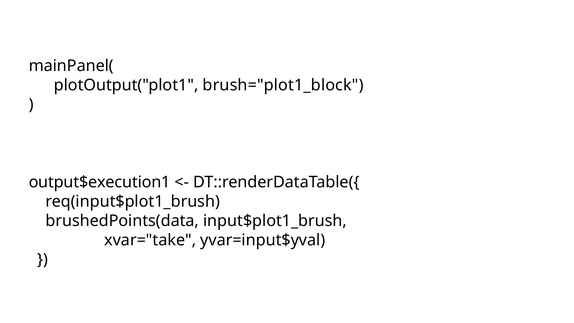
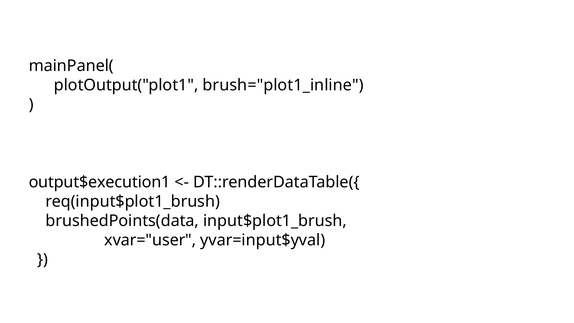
brush="plot1_block: brush="plot1_block -> brush="plot1_inline
xvar="take: xvar="take -> xvar="user
